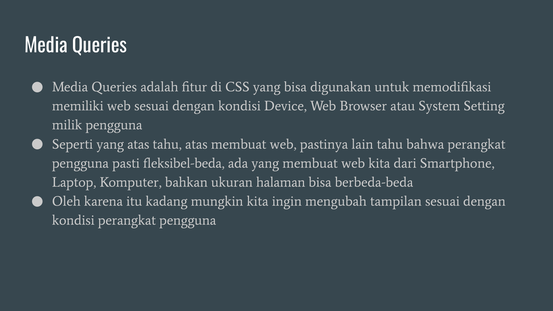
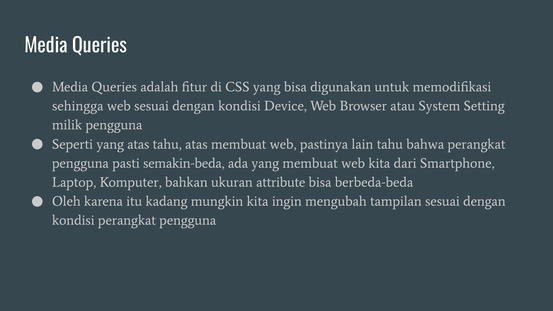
memiliki: memiliki -> sehingga
fleksibel-beda: fleksibel-beda -> semakin-beda
halaman: halaman -> attribute
